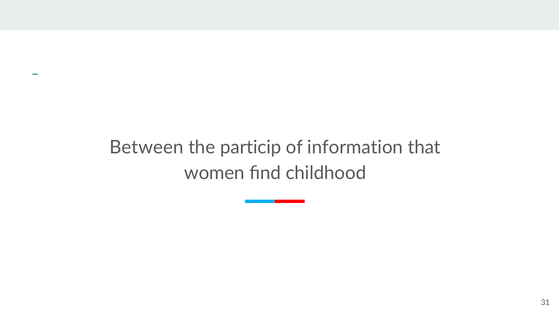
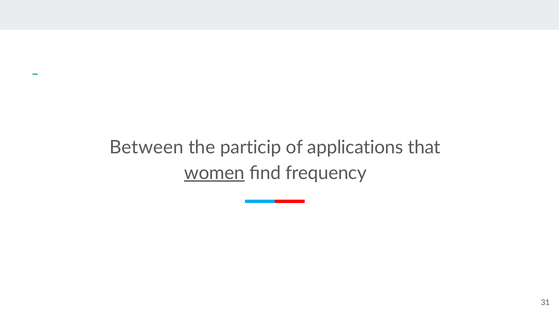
information: information -> applications
women underline: none -> present
childhood: childhood -> frequency
